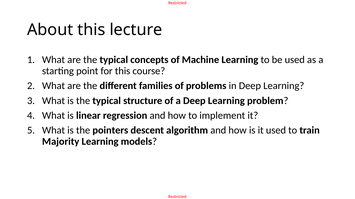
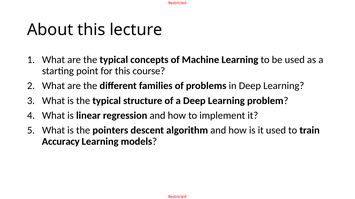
Majority: Majority -> Accuracy
